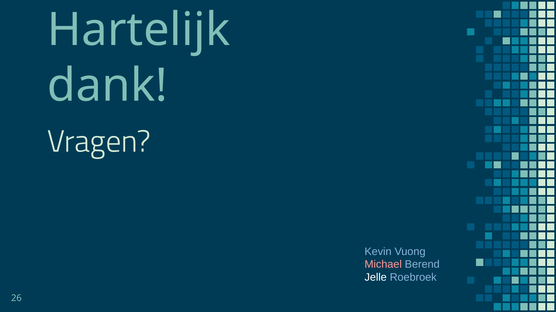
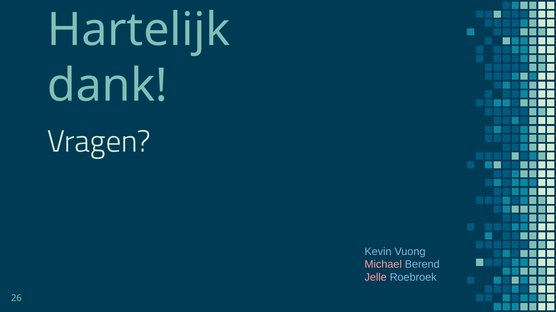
Jelle colour: white -> pink
